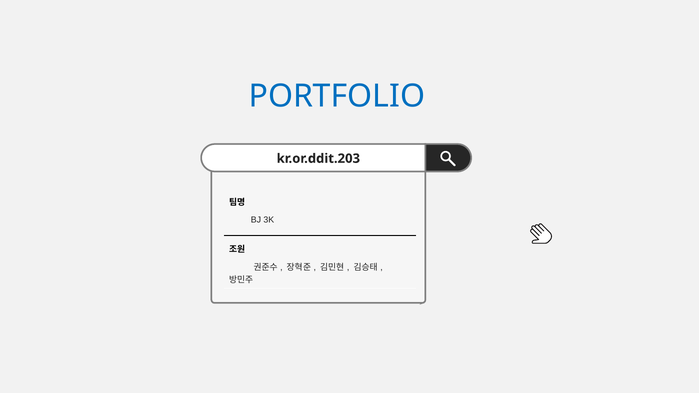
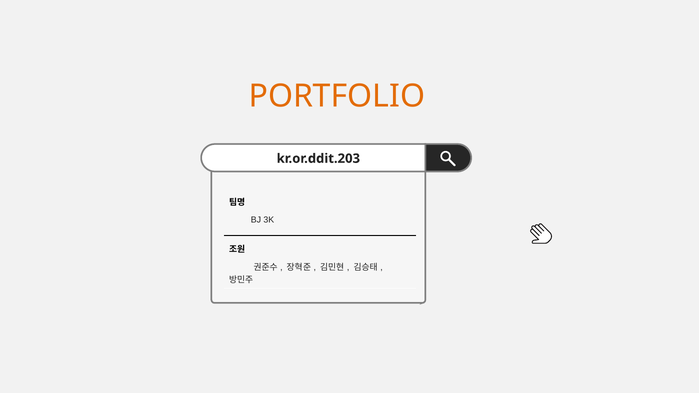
PORTFOLIO colour: blue -> orange
